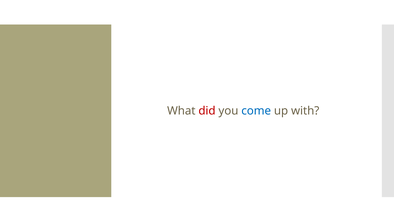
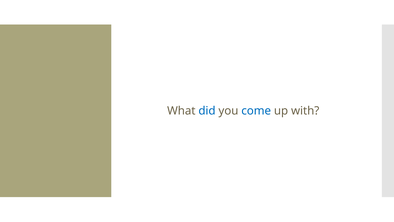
did colour: red -> blue
